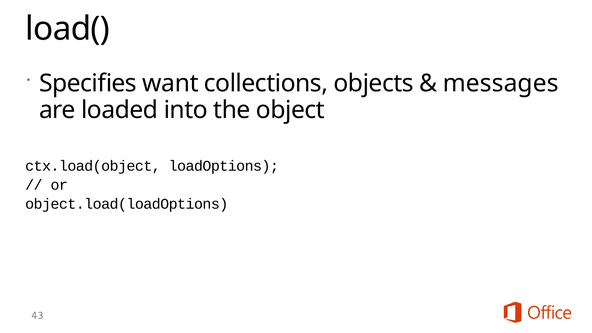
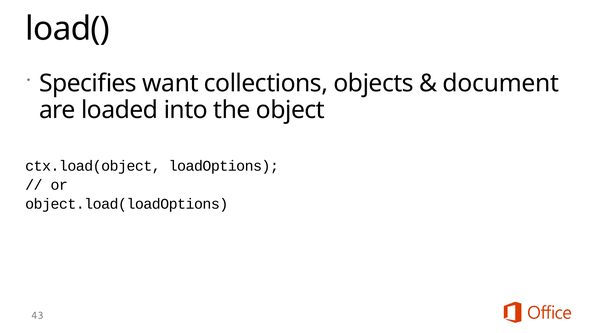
messages: messages -> document
